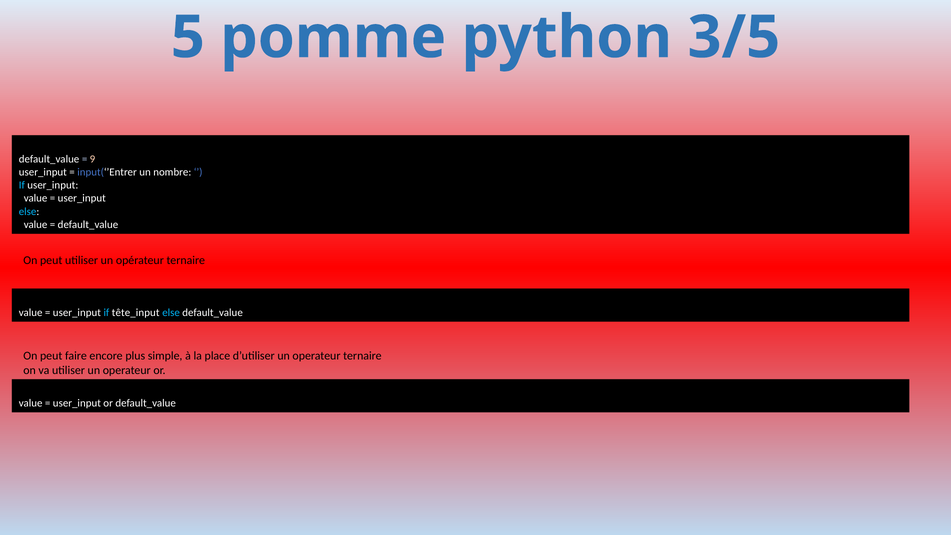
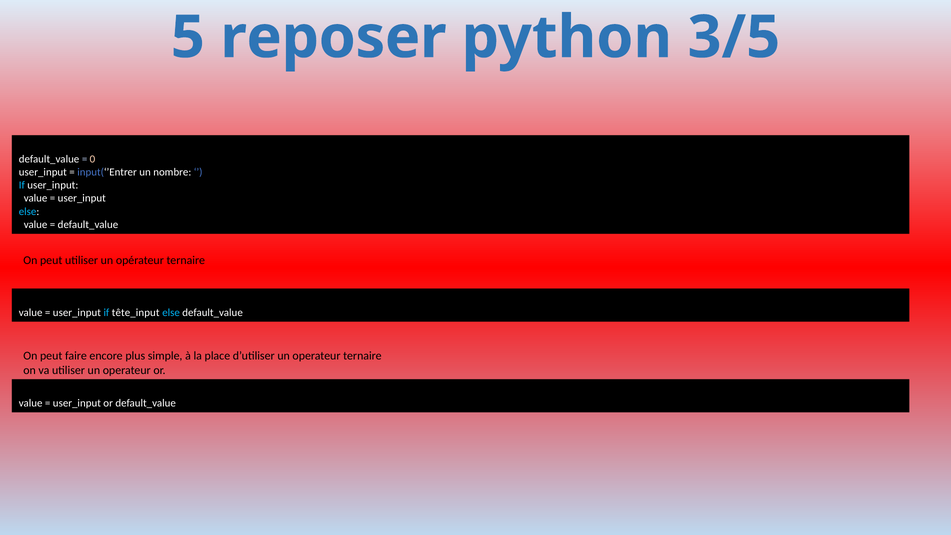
pomme: pomme -> reposer
9: 9 -> 0
